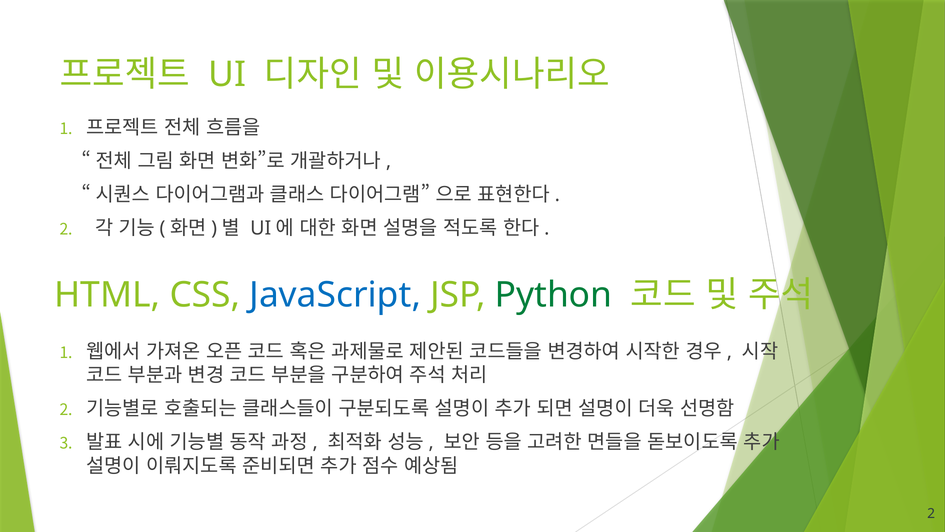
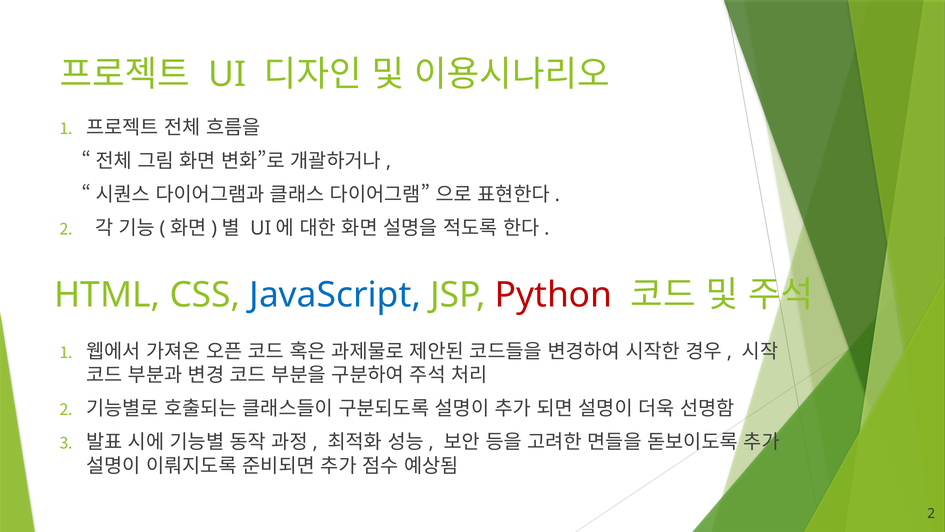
Python colour: green -> red
